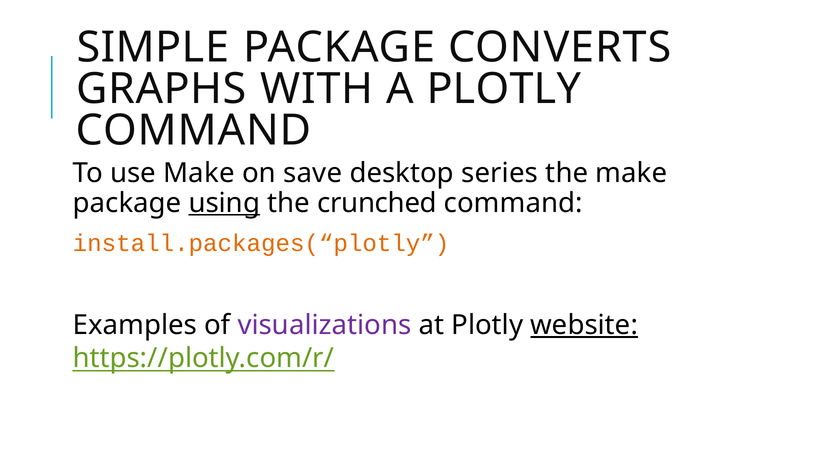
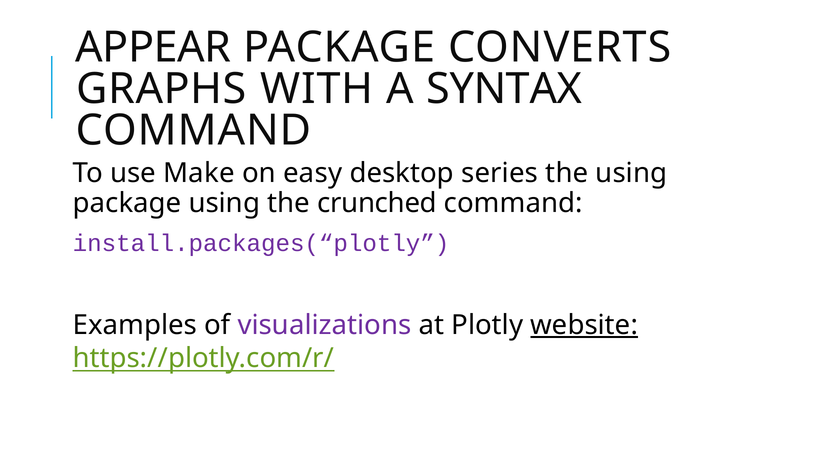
SIMPLE: SIMPLE -> APPEAR
A PLOTLY: PLOTLY -> SYNTAX
save: save -> easy
the make: make -> using
using at (224, 203) underline: present -> none
install.packages(“plotly colour: orange -> purple
